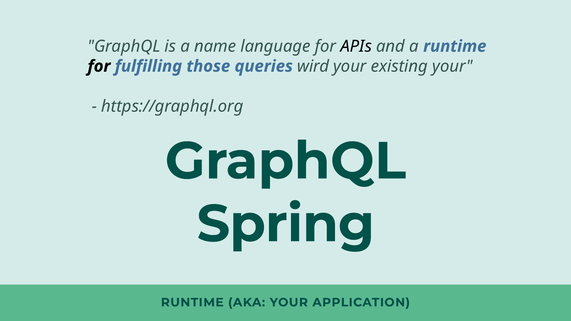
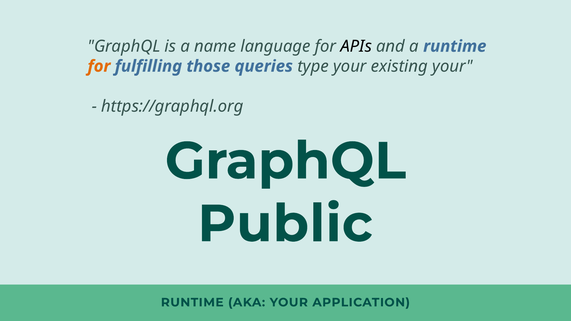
for at (99, 66) colour: black -> orange
wird: wird -> type
Spring: Spring -> Public
